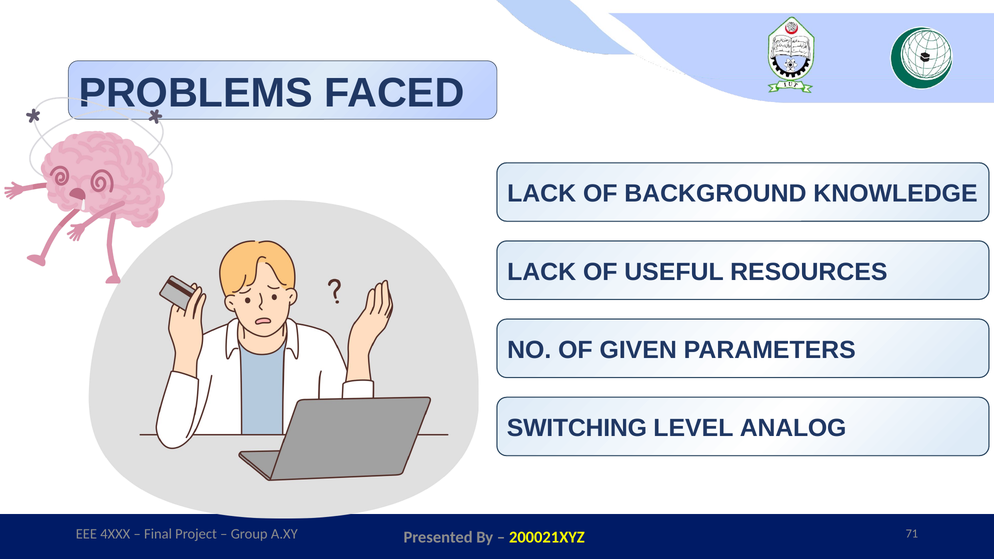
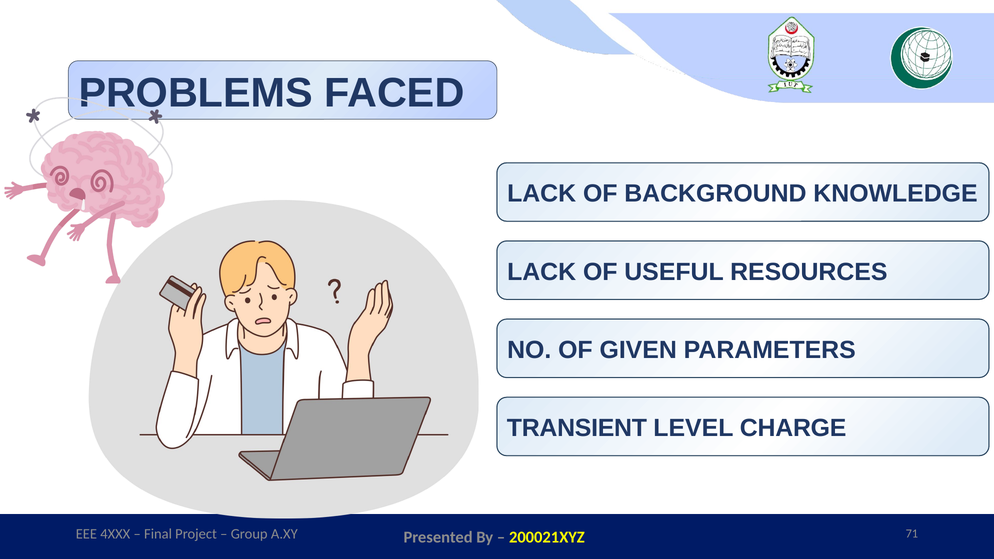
SWITCHING: SWITCHING -> TRANSIENT
ANALOG: ANALOG -> CHARGE
